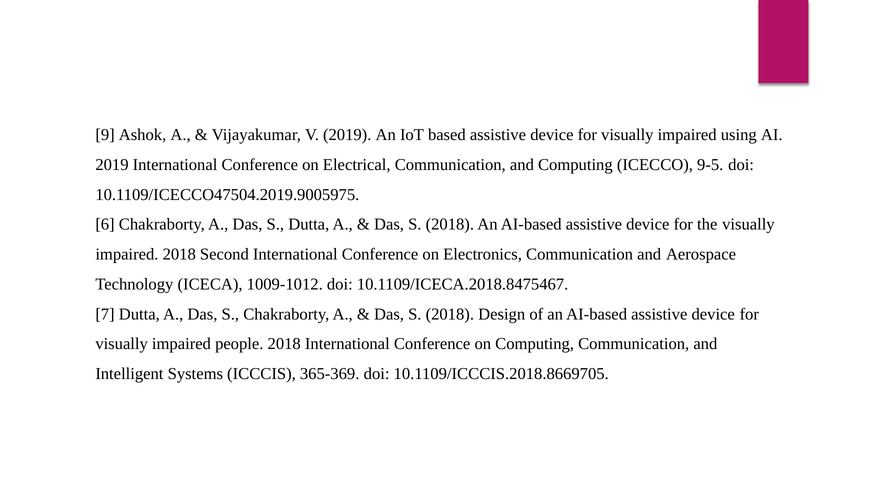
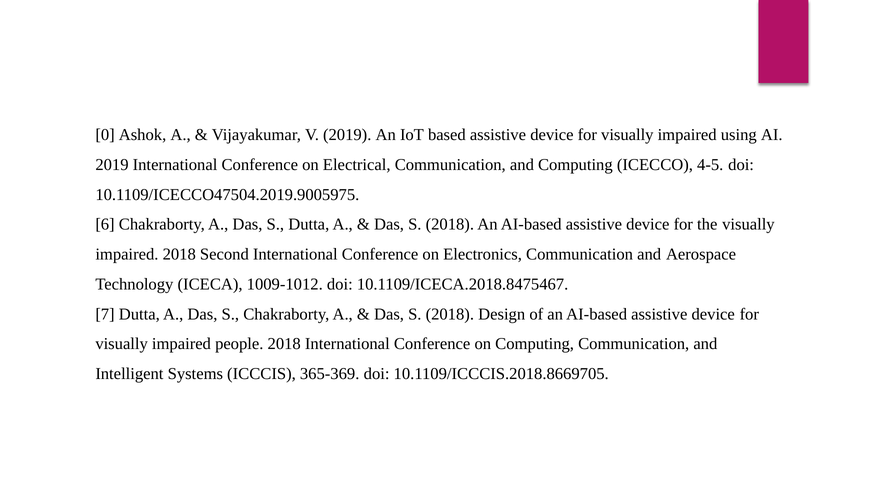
9: 9 -> 0
9-5: 9-5 -> 4-5
